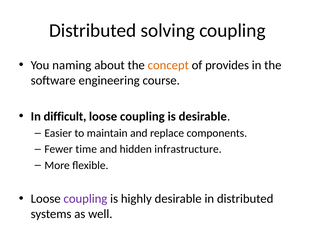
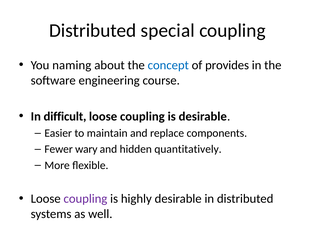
solving: solving -> special
concept colour: orange -> blue
time: time -> wary
infrastructure: infrastructure -> quantitatively
